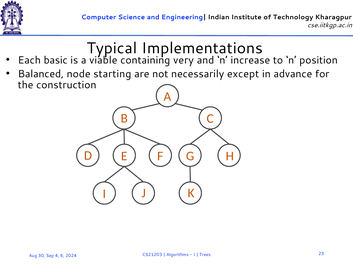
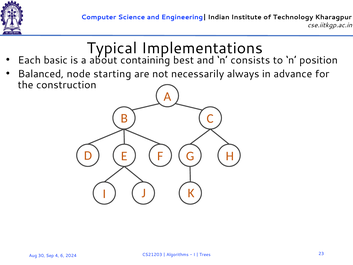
viable: viable -> about
very: very -> best
increase: increase -> consists
except: except -> always
